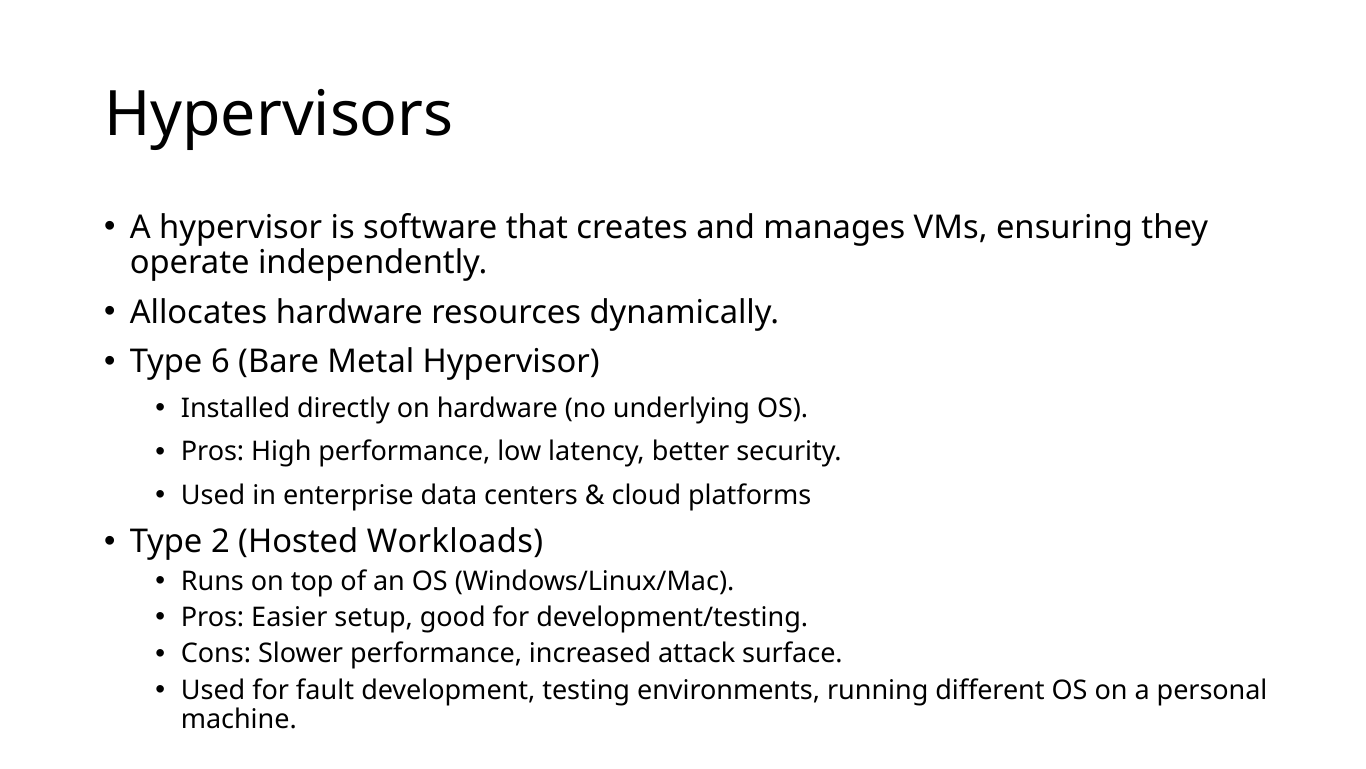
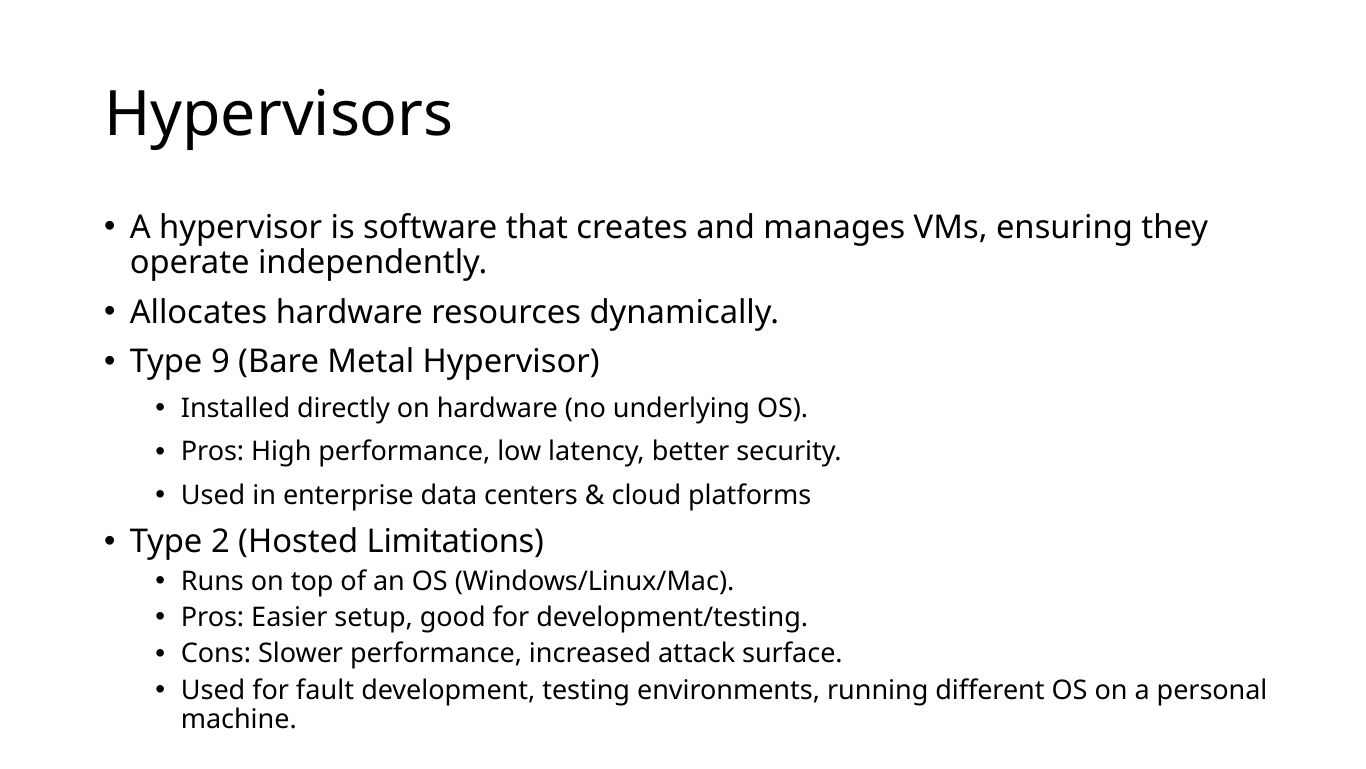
6: 6 -> 9
Workloads: Workloads -> Limitations
